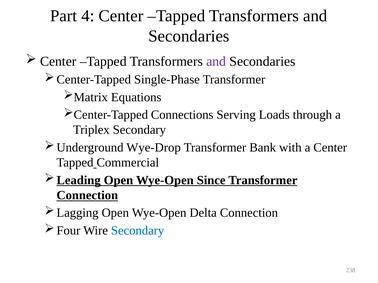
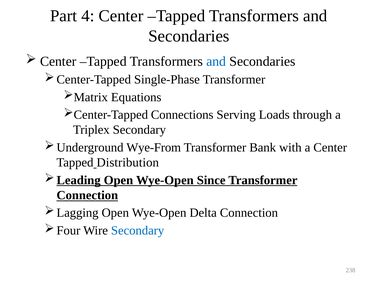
and at (216, 61) colour: purple -> blue
Wye-Drop: Wye-Drop -> Wye-From
Commercial: Commercial -> Distribution
